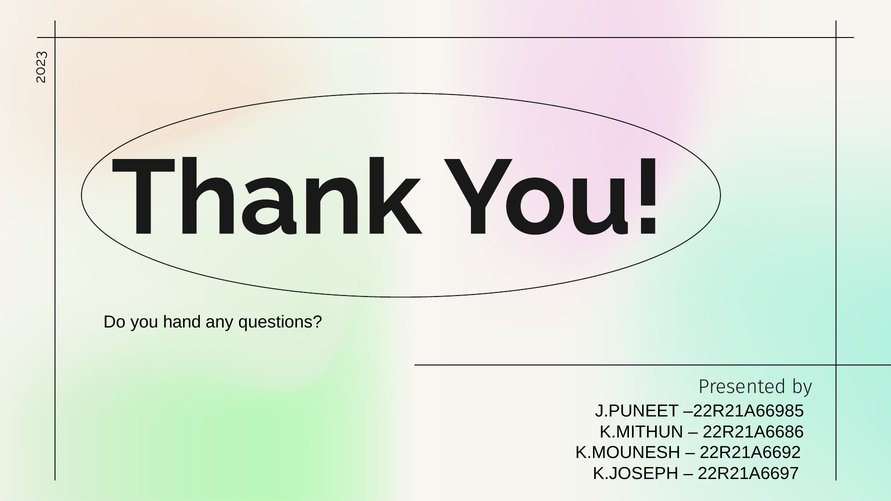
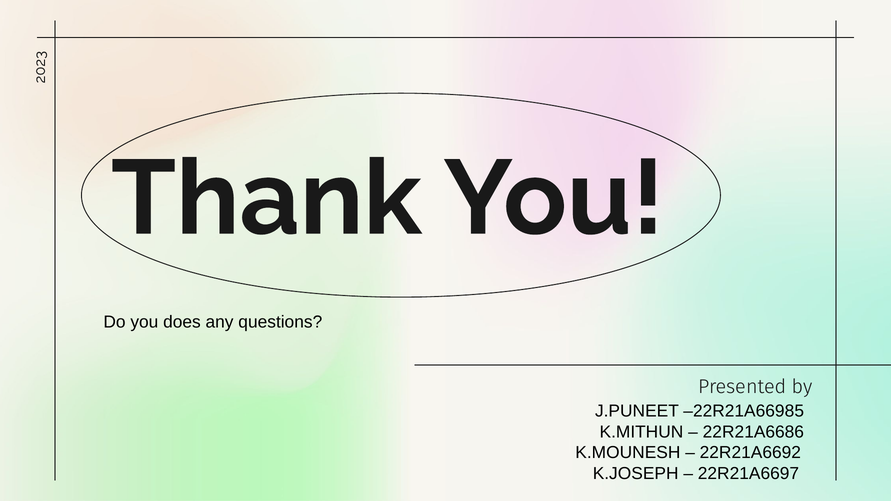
hand: hand -> does
